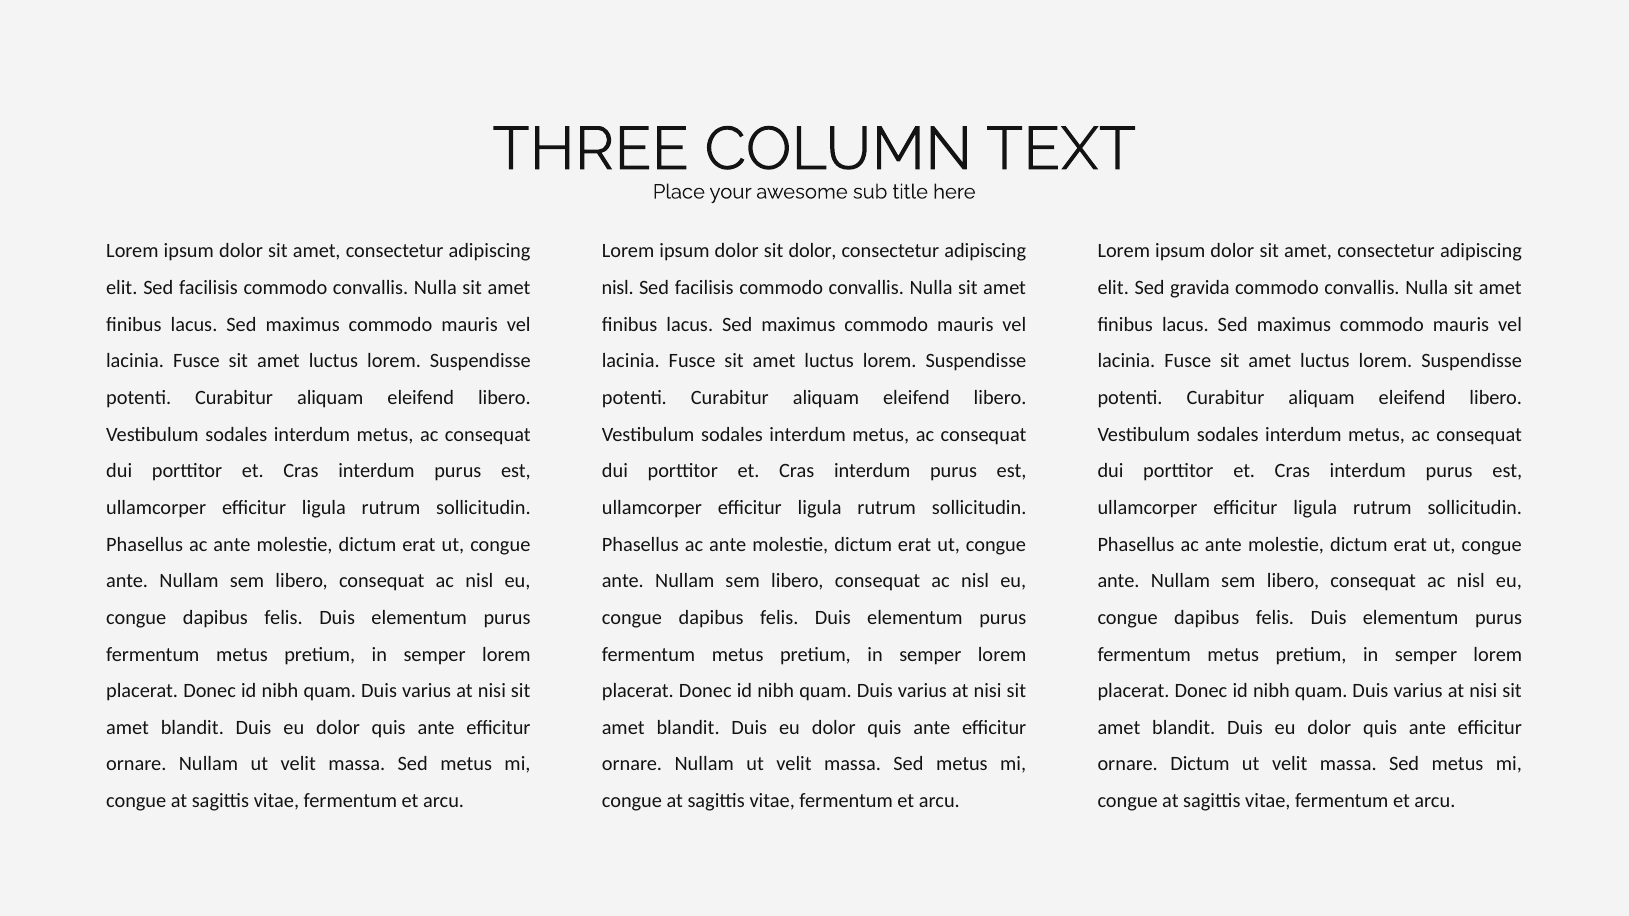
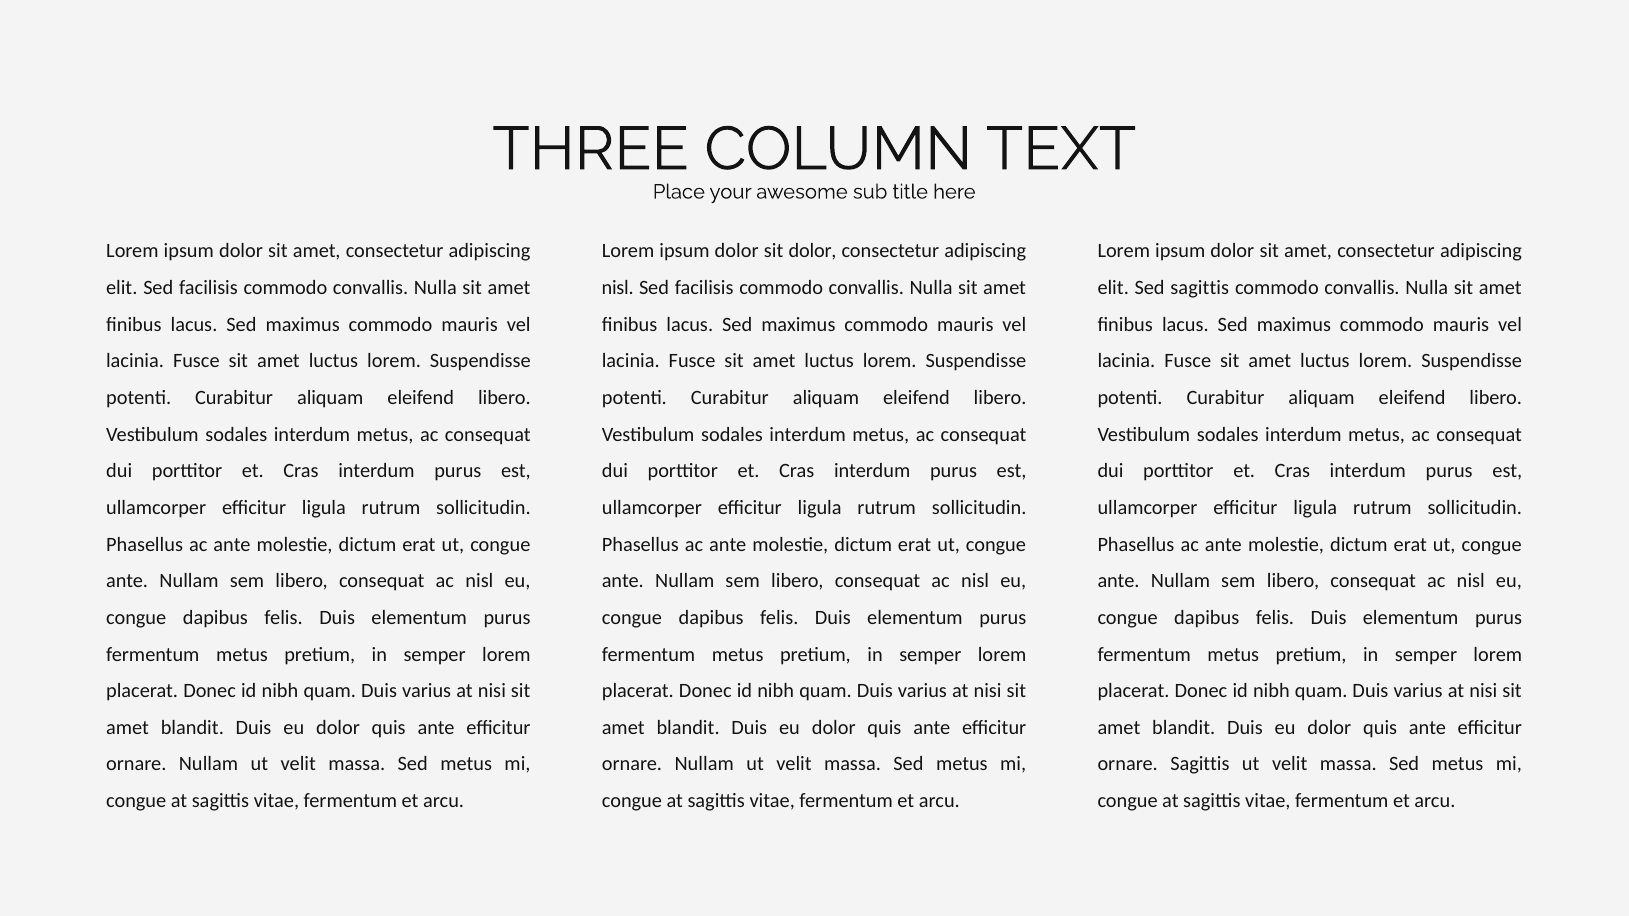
Sed gravida: gravida -> sagittis
ornare Dictum: Dictum -> Sagittis
